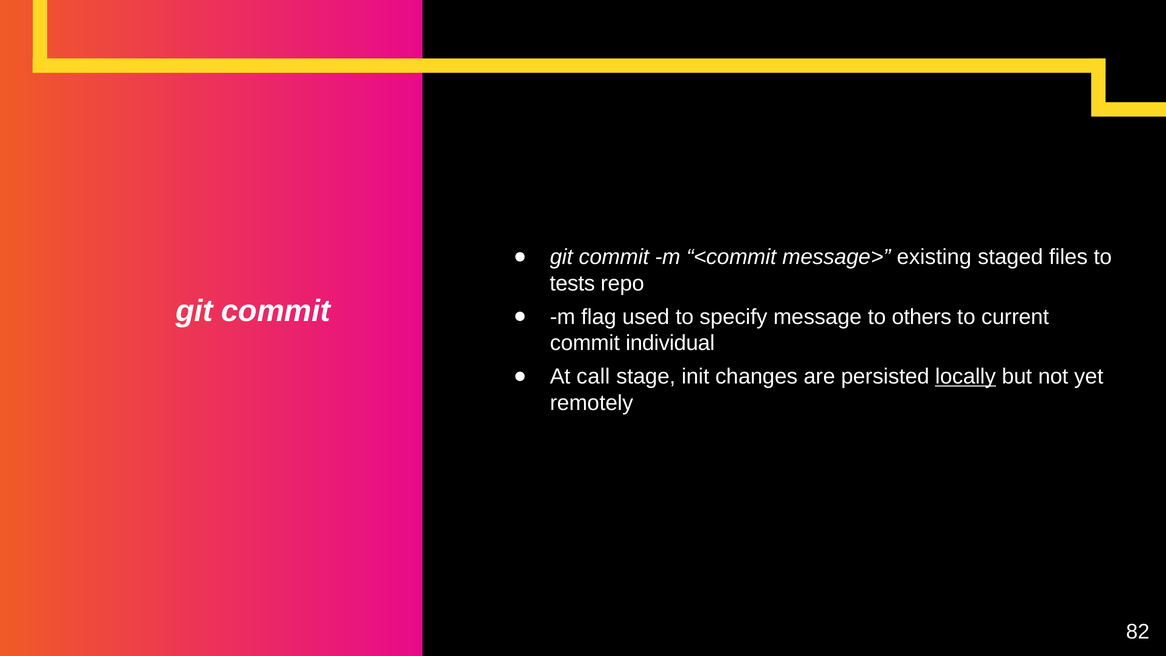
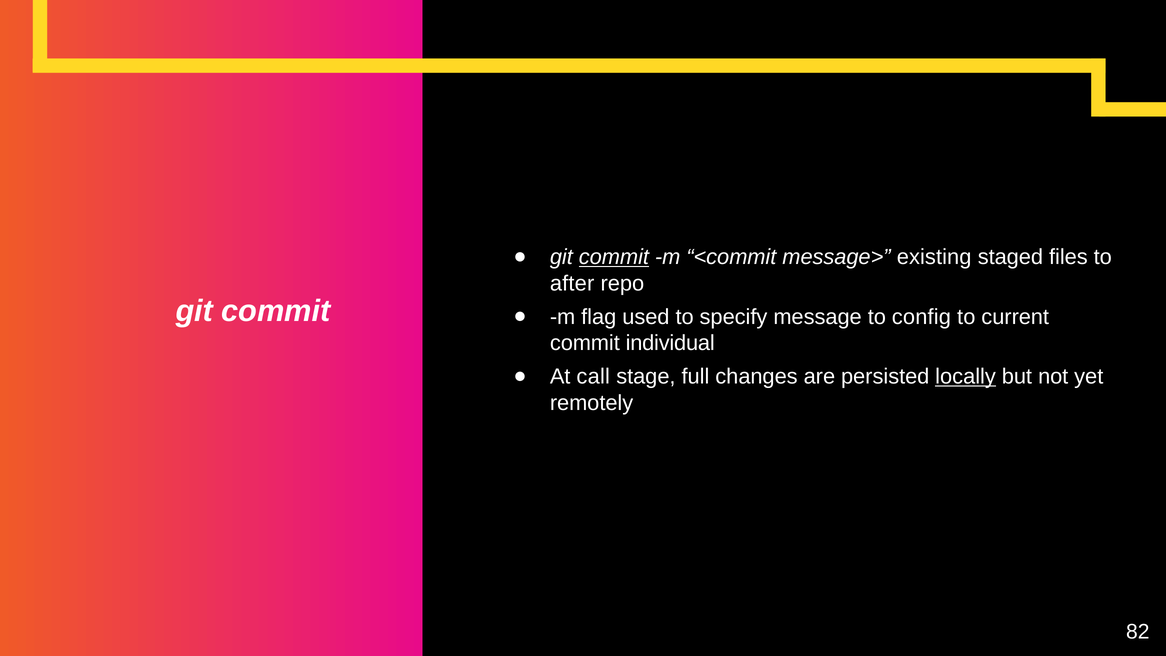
commit at (614, 257) underline: none -> present
tests: tests -> after
others: others -> config
init: init -> full
